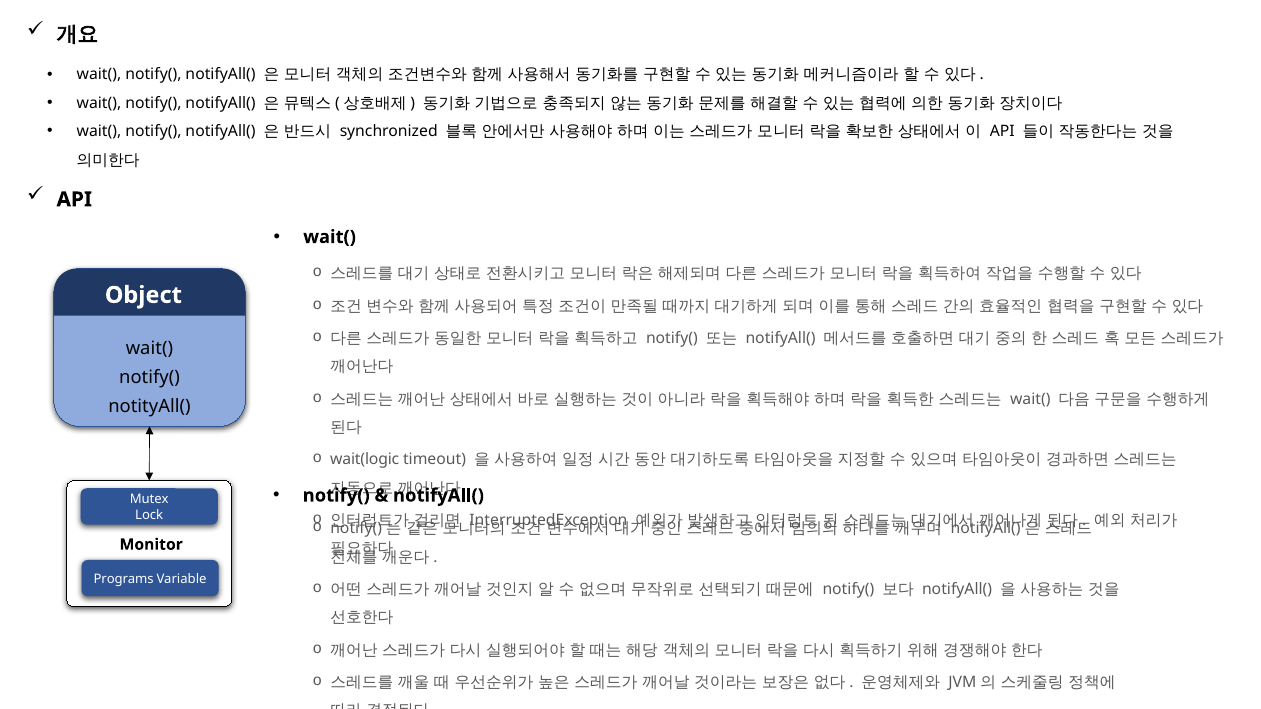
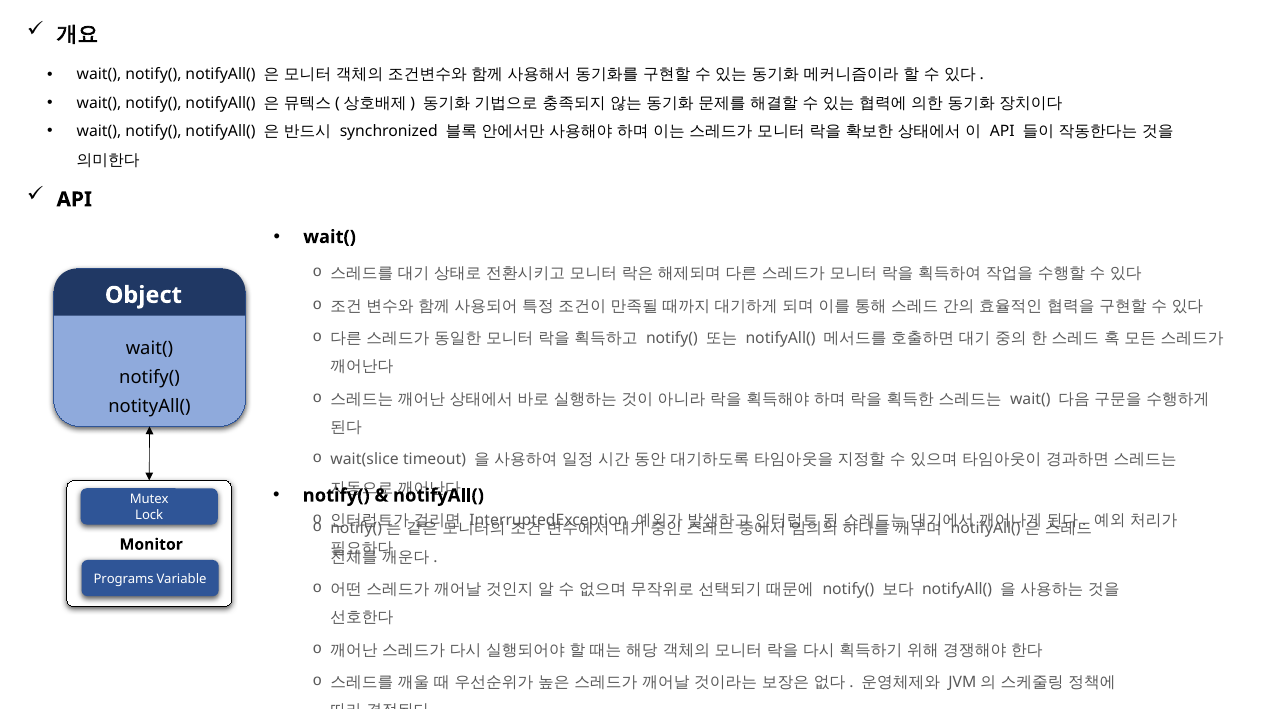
wait(logic: wait(logic -> wait(slice
